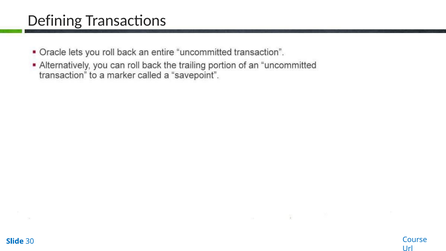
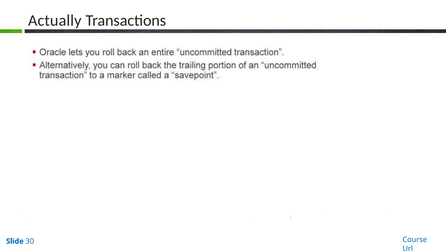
Defining: Defining -> Actually
